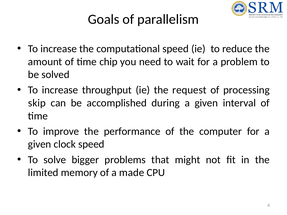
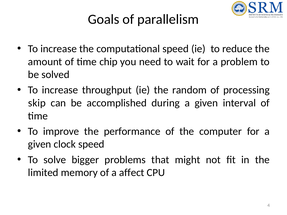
request: request -> random
made: made -> affect
